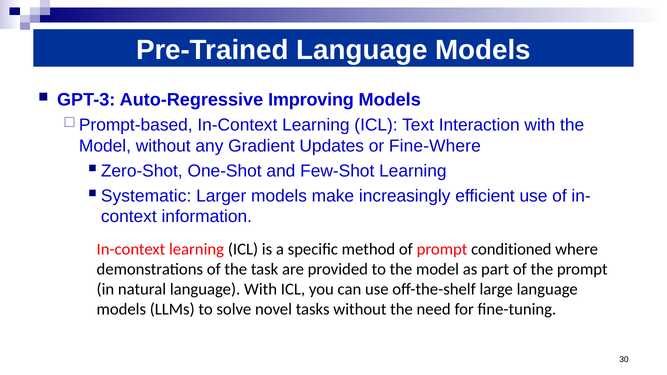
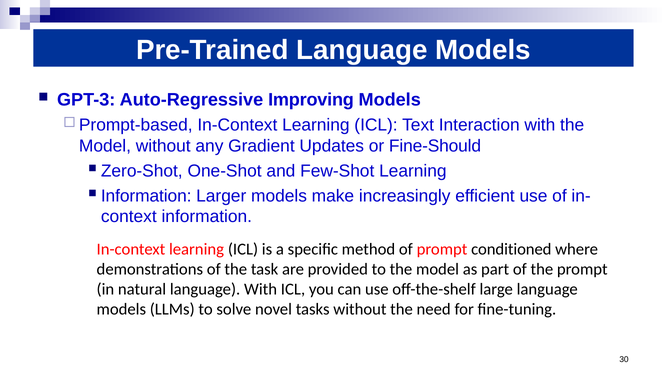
Fine-Where: Fine-Where -> Fine-Should
Systematic at (146, 196): Systematic -> Information
